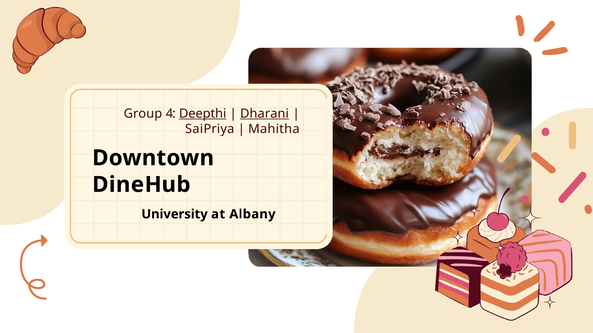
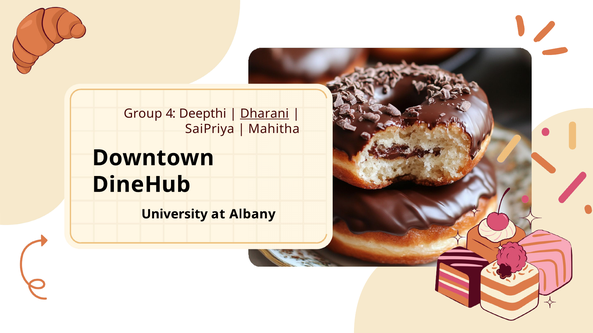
Deepthi underline: present -> none
